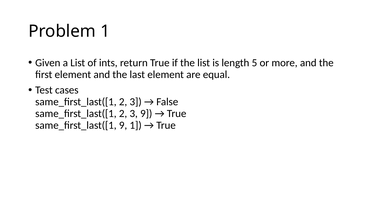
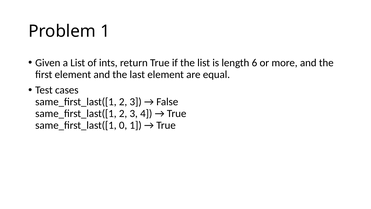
5: 5 -> 6
3 9: 9 -> 4
same_first_last([1 9: 9 -> 0
